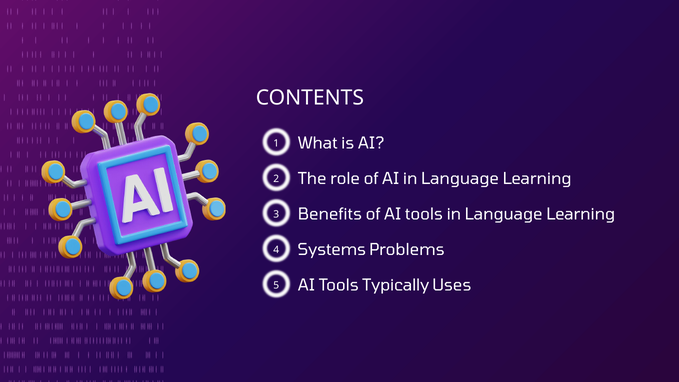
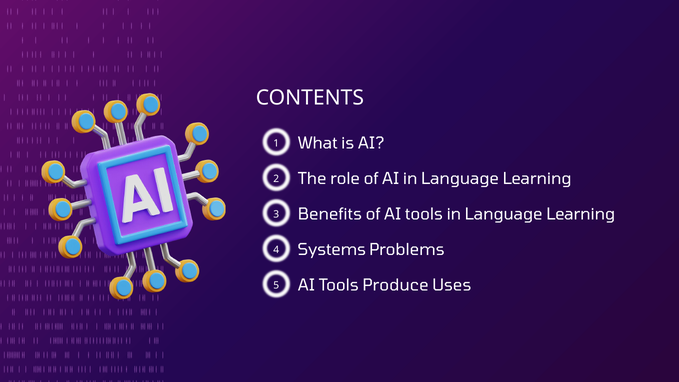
Typically: Typically -> Produce
